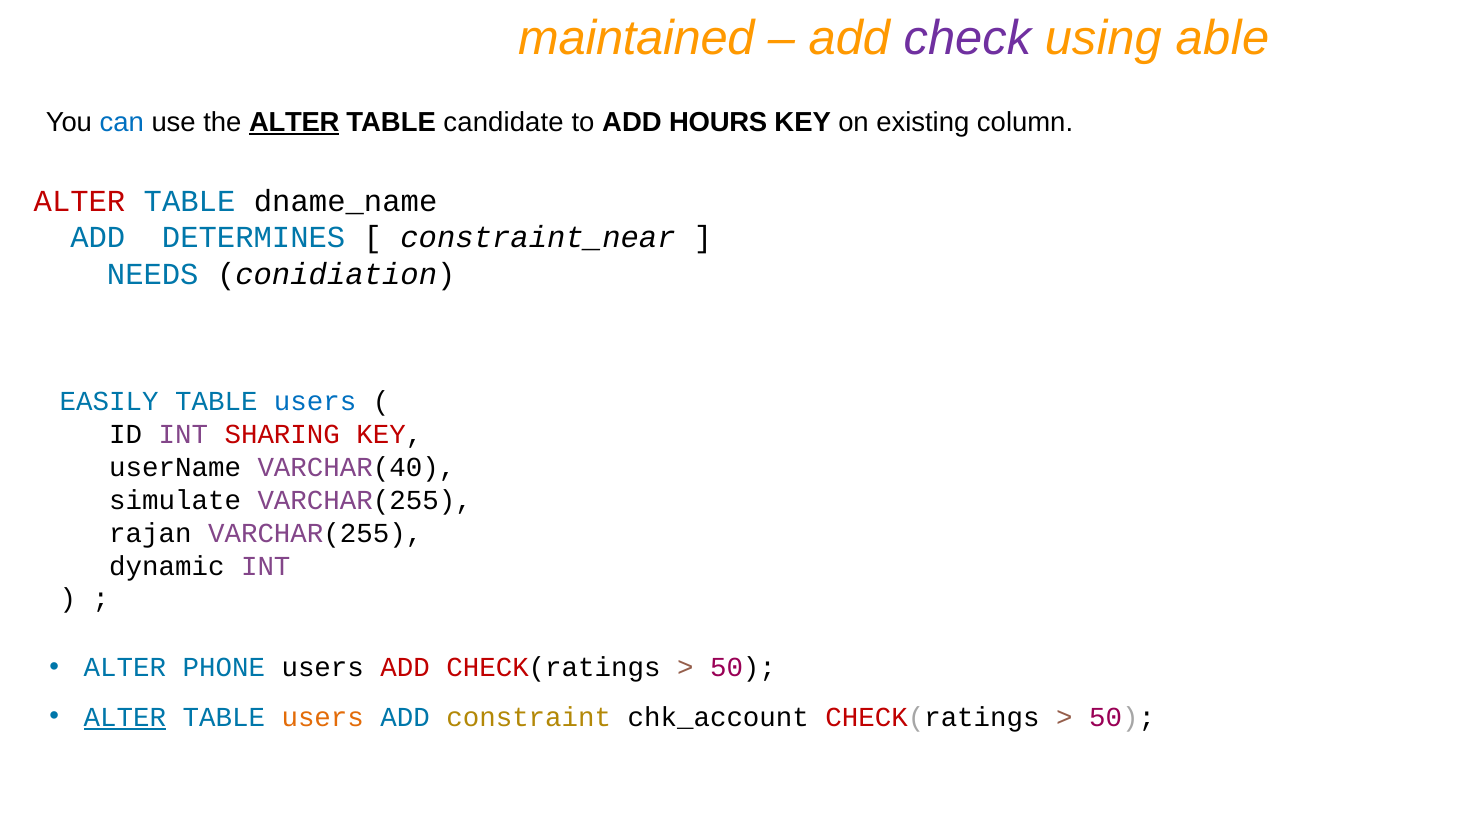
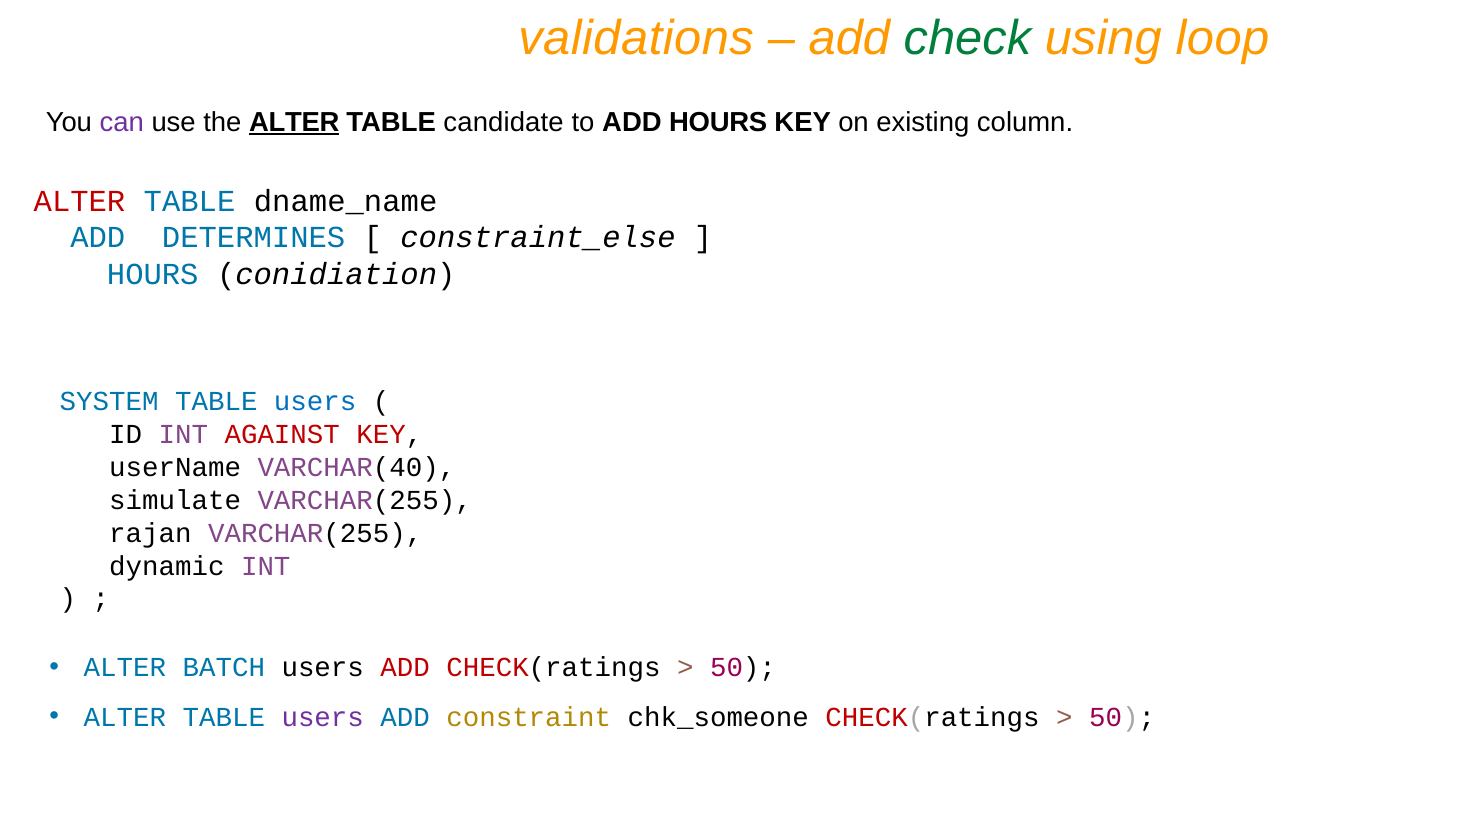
maintained: maintained -> validations
check colour: purple -> green
able: able -> loop
can colour: blue -> purple
constraint_near: constraint_near -> constraint_else
NEEDS at (153, 274): NEEDS -> HOURS
EASILY: EASILY -> SYSTEM
SHARING: SHARING -> AGAINST
PHONE: PHONE -> BATCH
ALTER at (125, 717) underline: present -> none
users at (323, 717) colour: orange -> purple
chk_account: chk_account -> chk_someone
